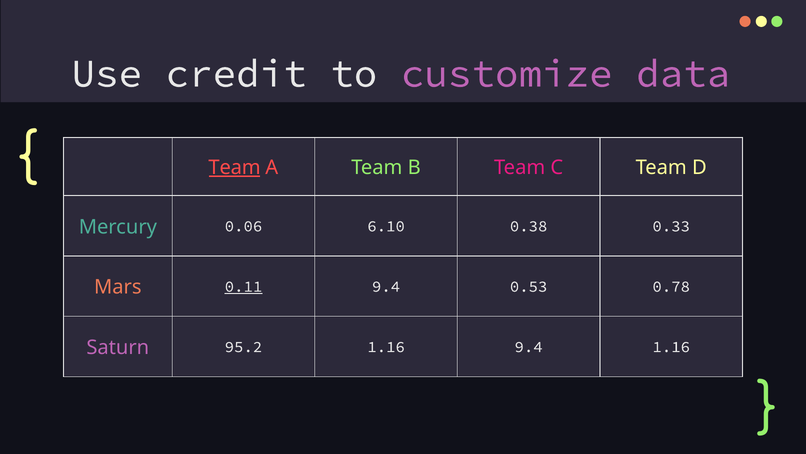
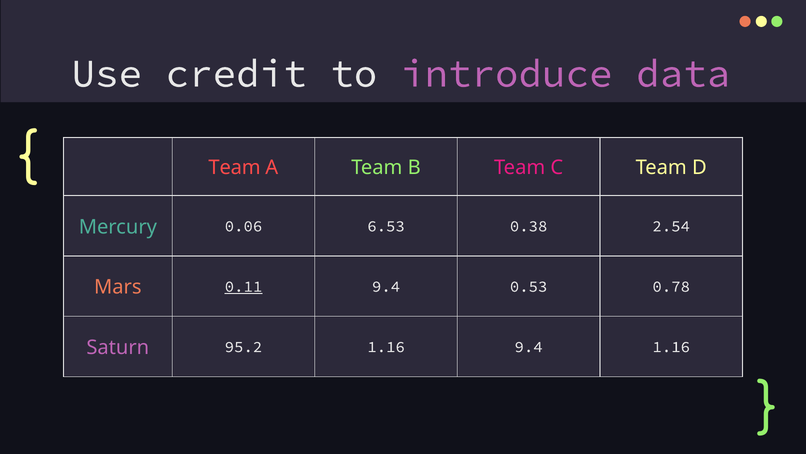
customize: customize -> introduce
Team at (235, 167) underline: present -> none
6.10: 6.10 -> 6.53
0.33: 0.33 -> 2.54
